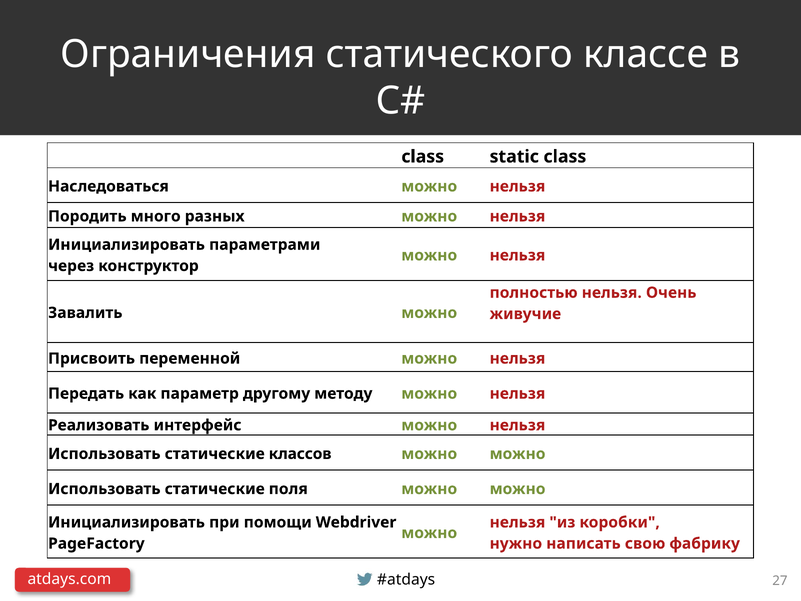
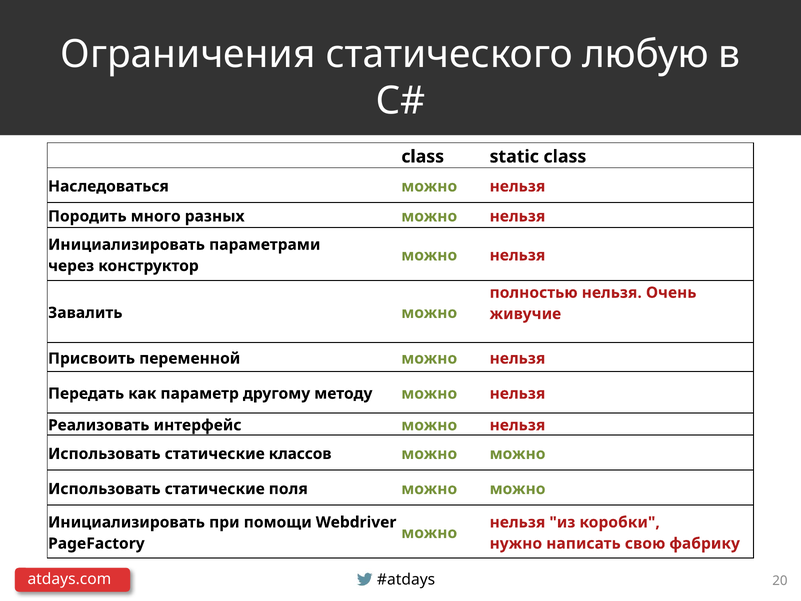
классе: классе -> любую
27: 27 -> 20
